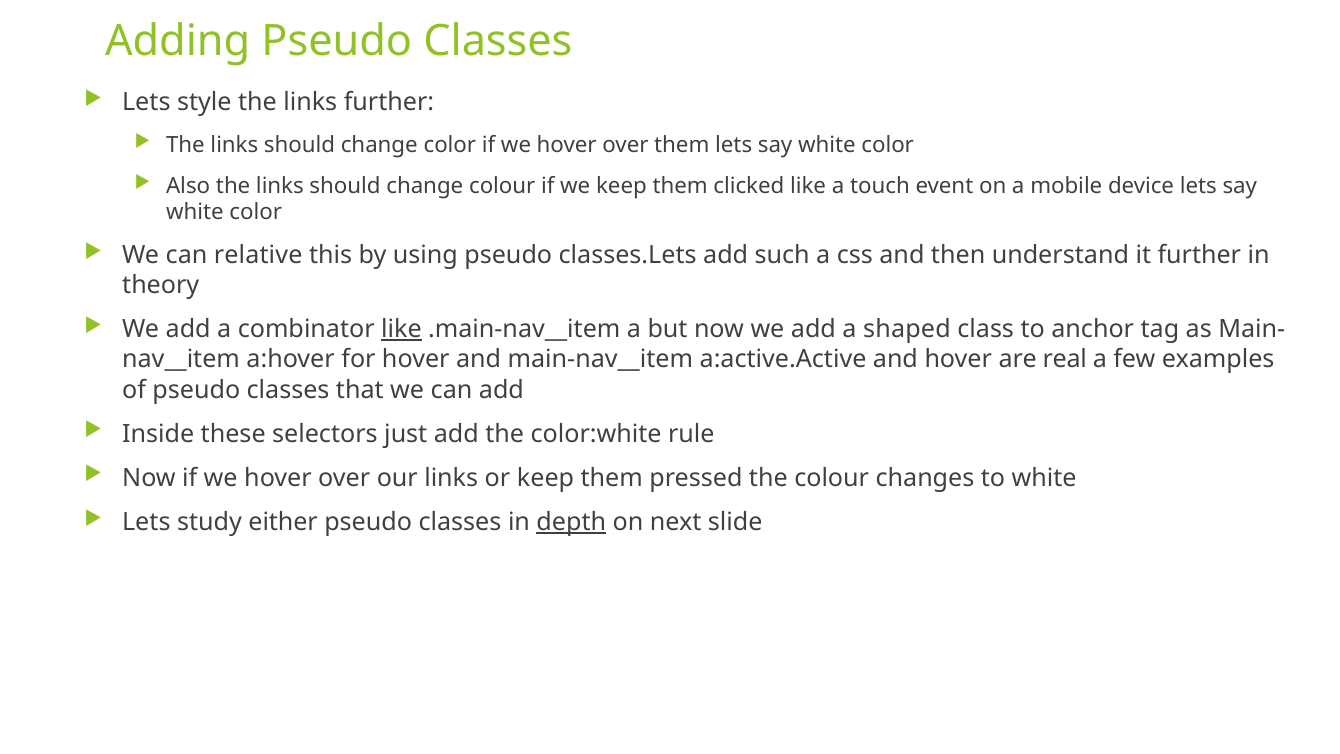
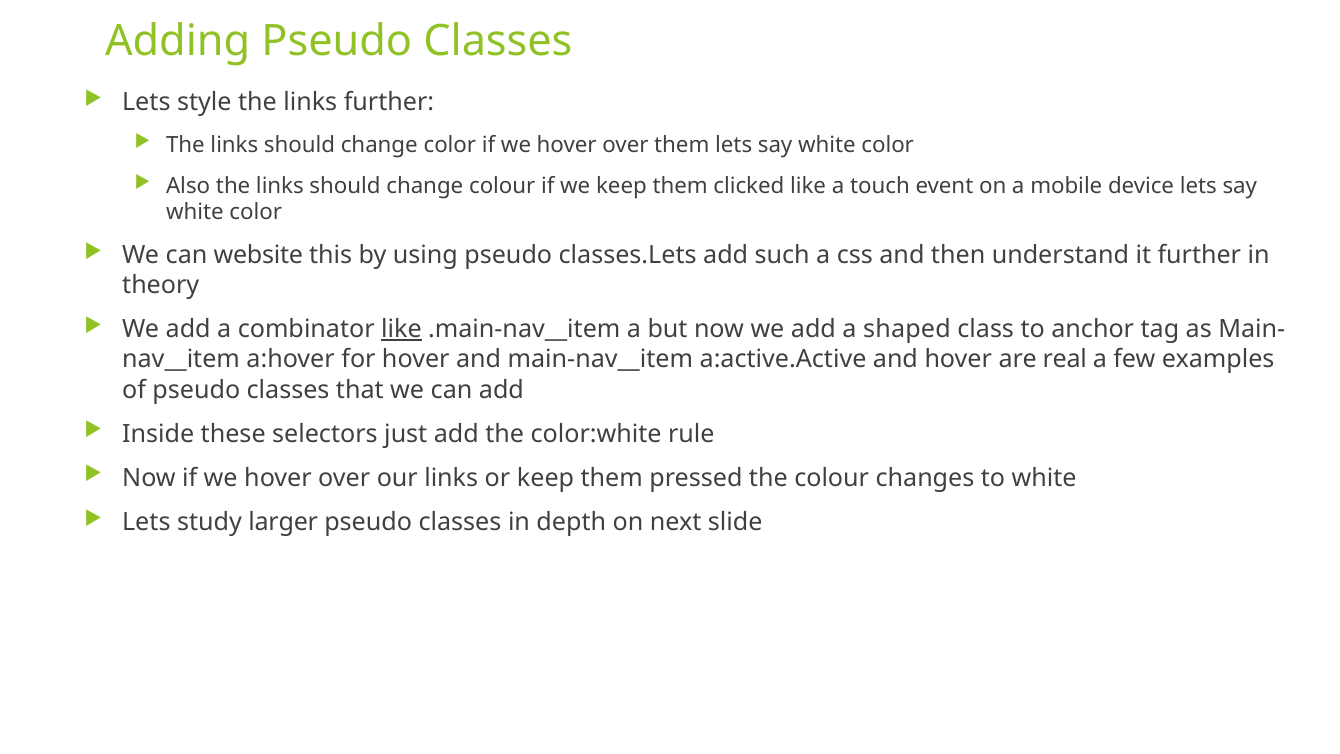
relative: relative -> website
either: either -> larger
depth underline: present -> none
